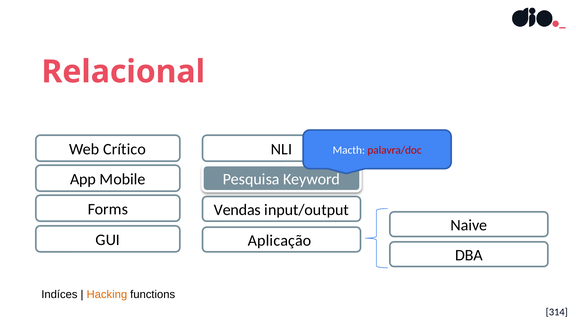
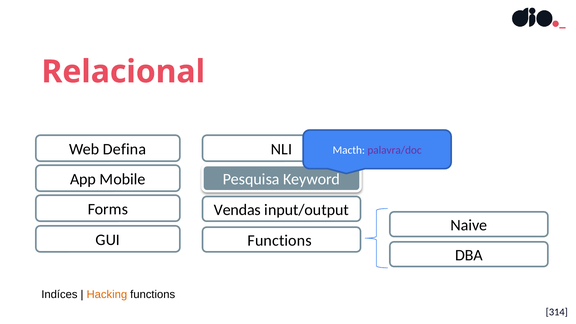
Crítico: Crítico -> Defina
palavra/doc colour: red -> purple
Aplicação at (280, 241): Aplicação -> Functions
